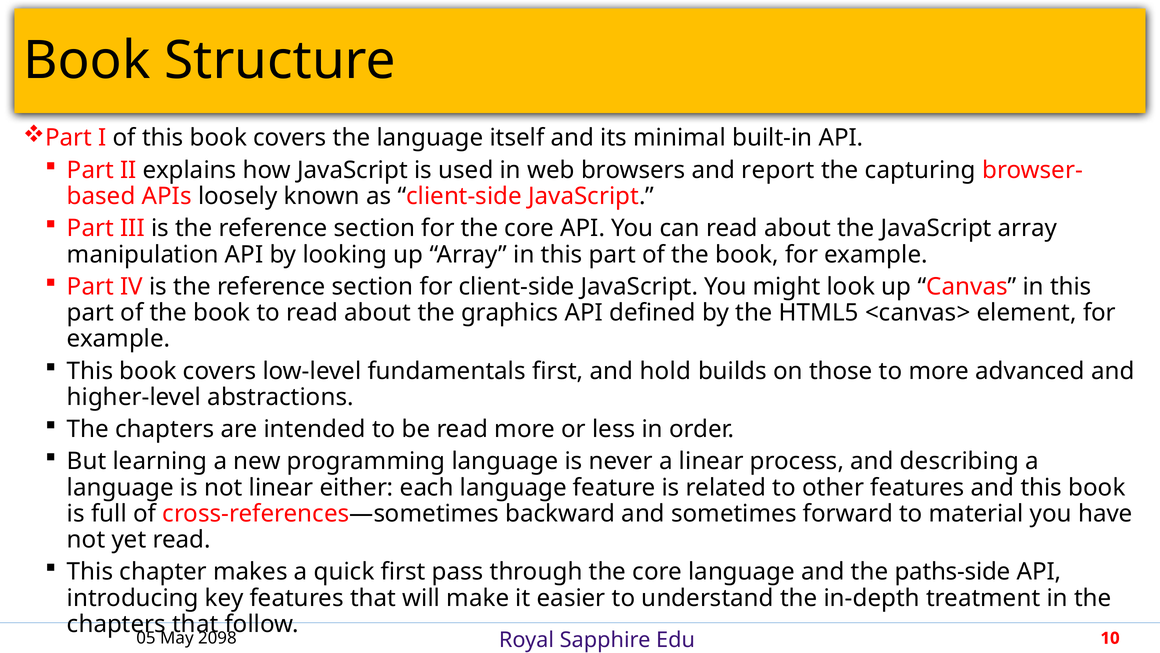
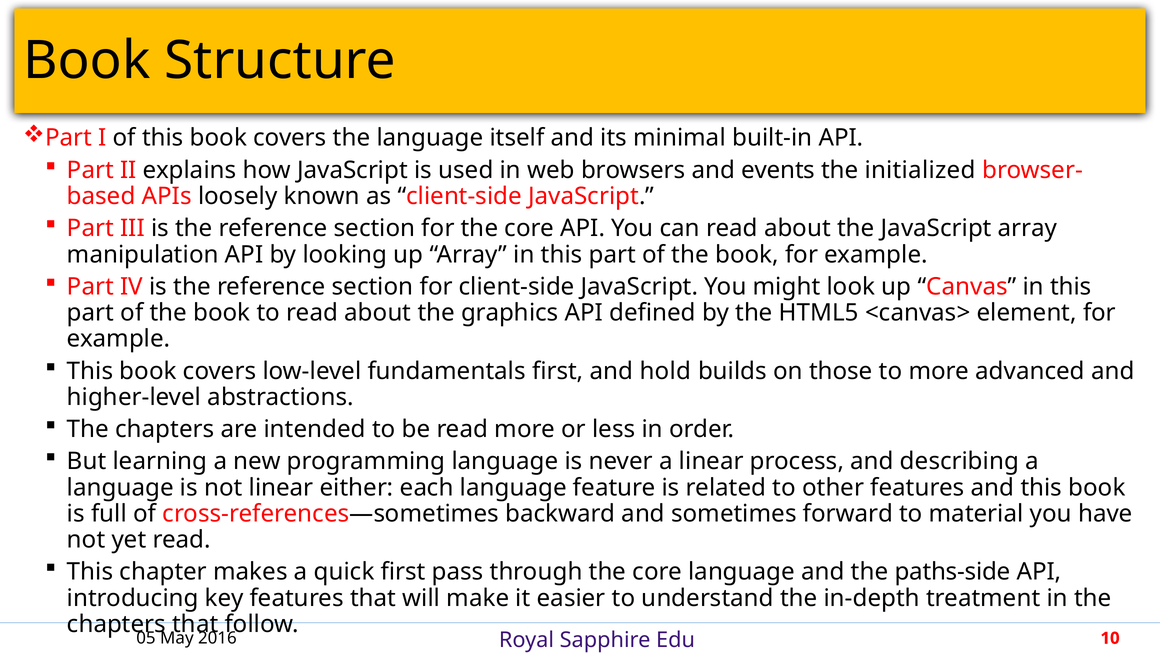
report: report -> events
capturing: capturing -> initialized
2098: 2098 -> 2016
